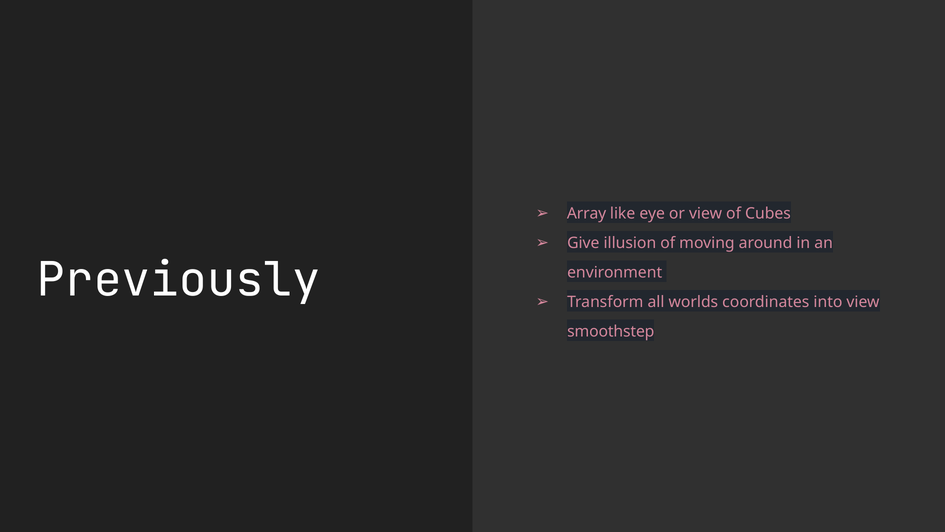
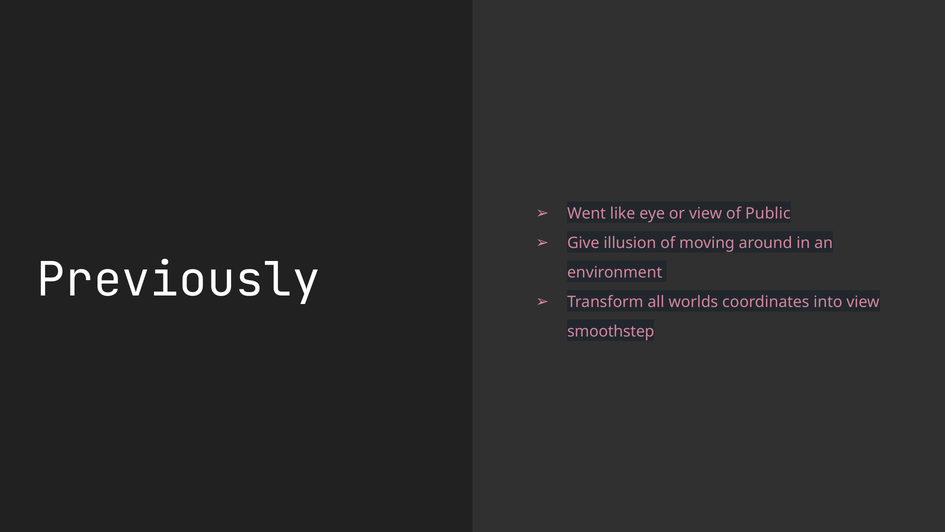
Array: Array -> Went
Cubes: Cubes -> Public
